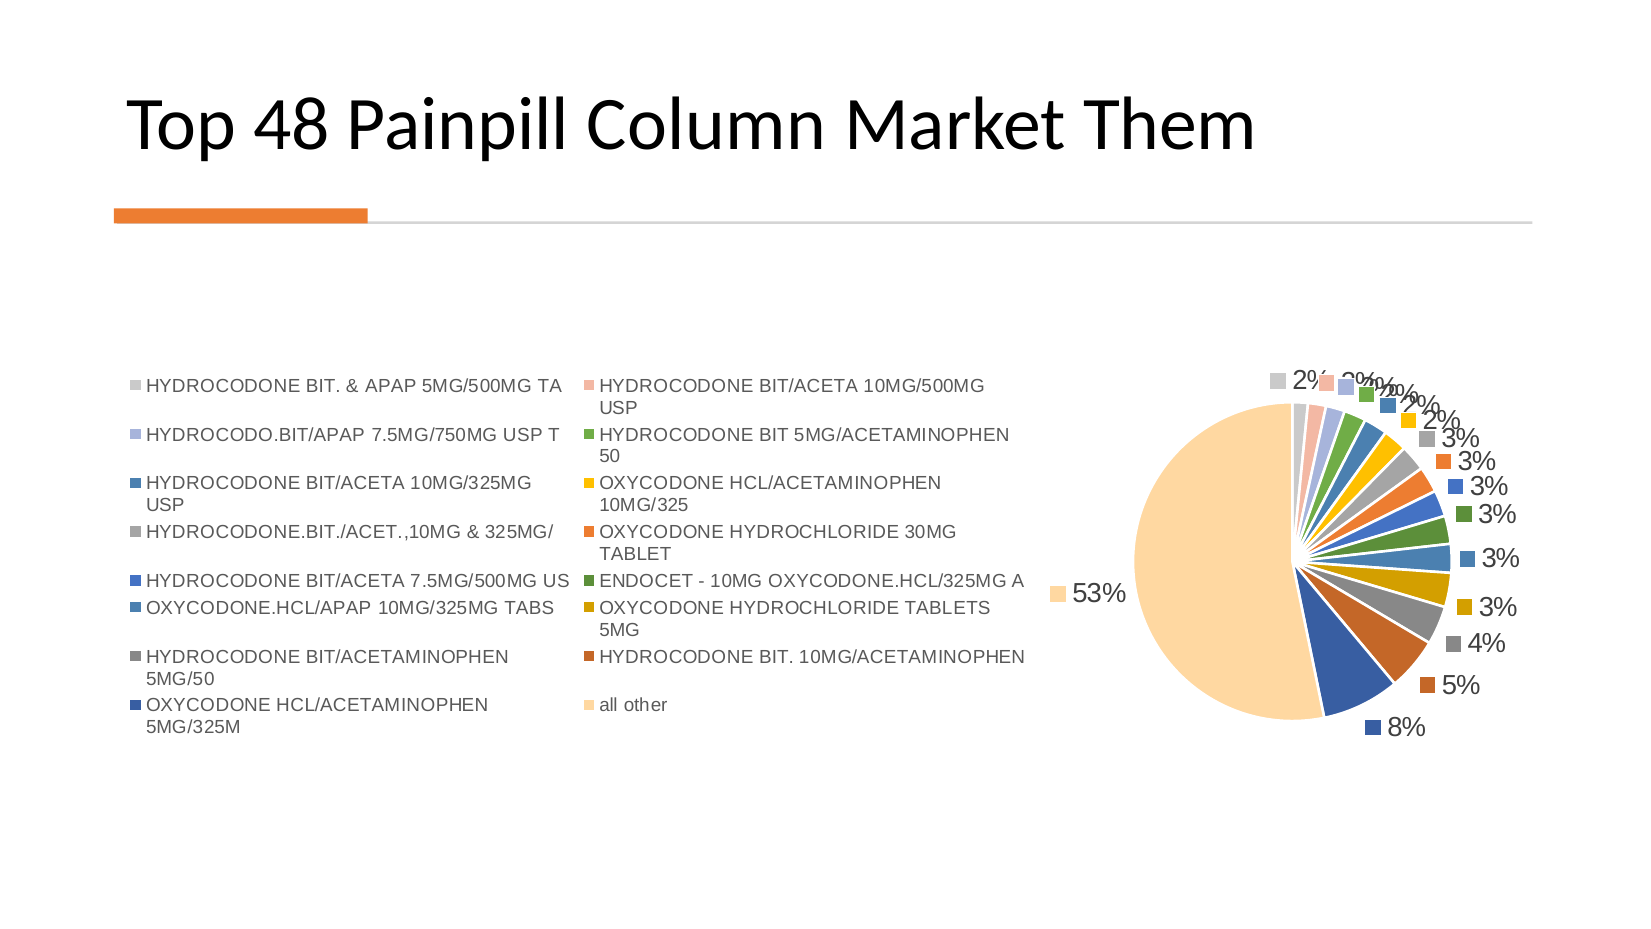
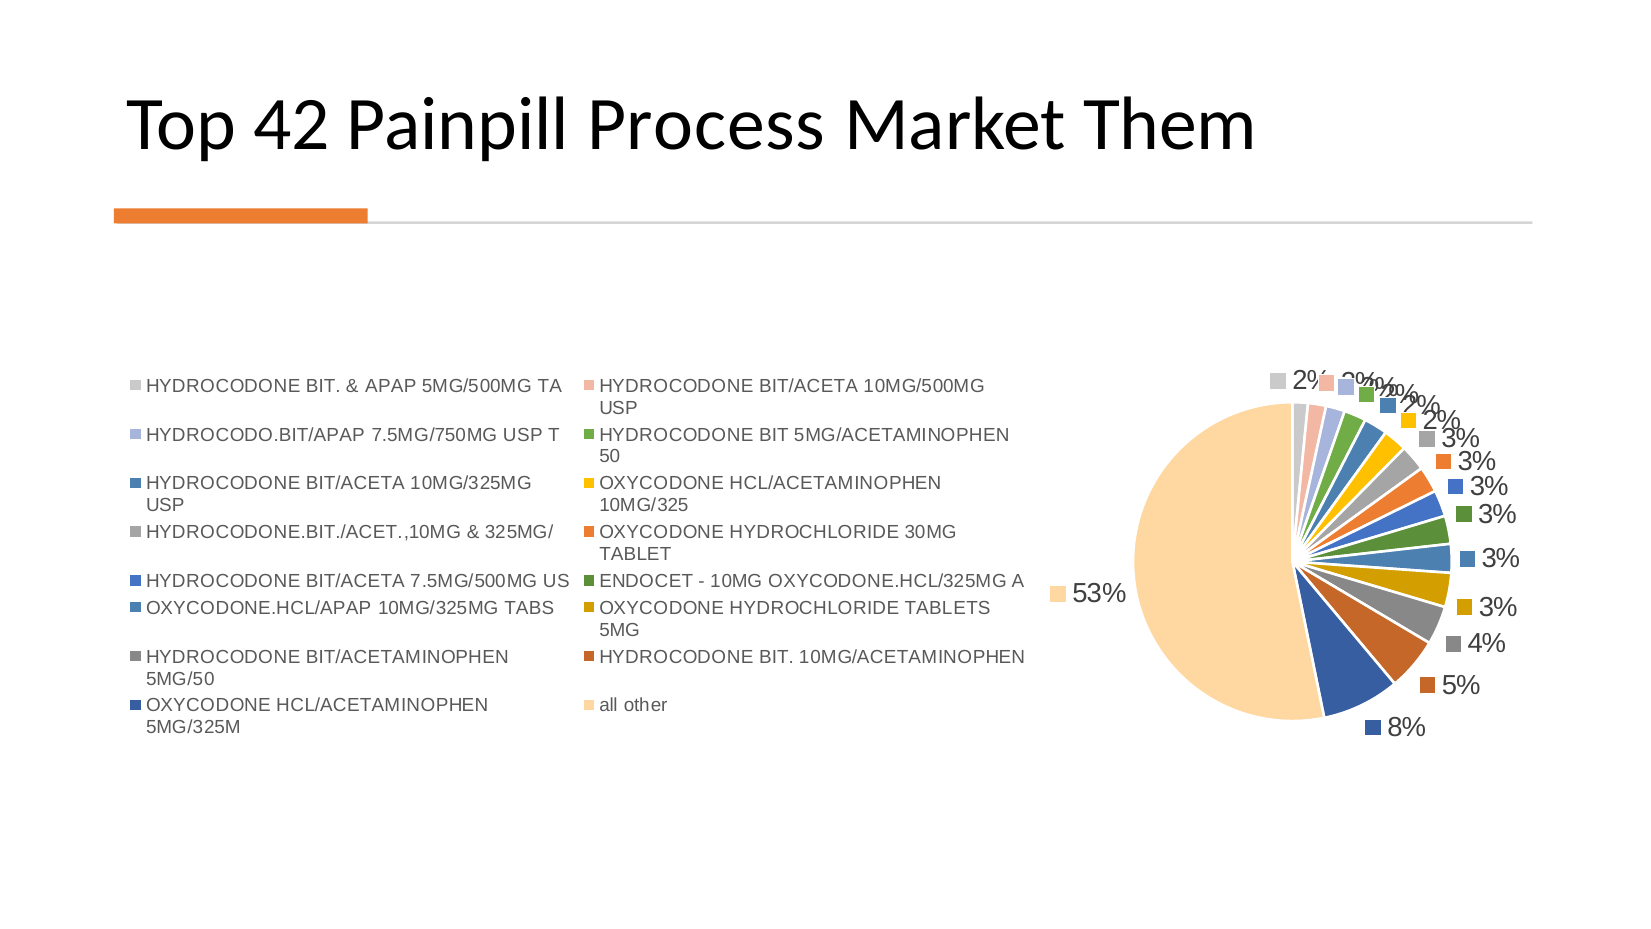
48: 48 -> 42
Column: Column -> Process
